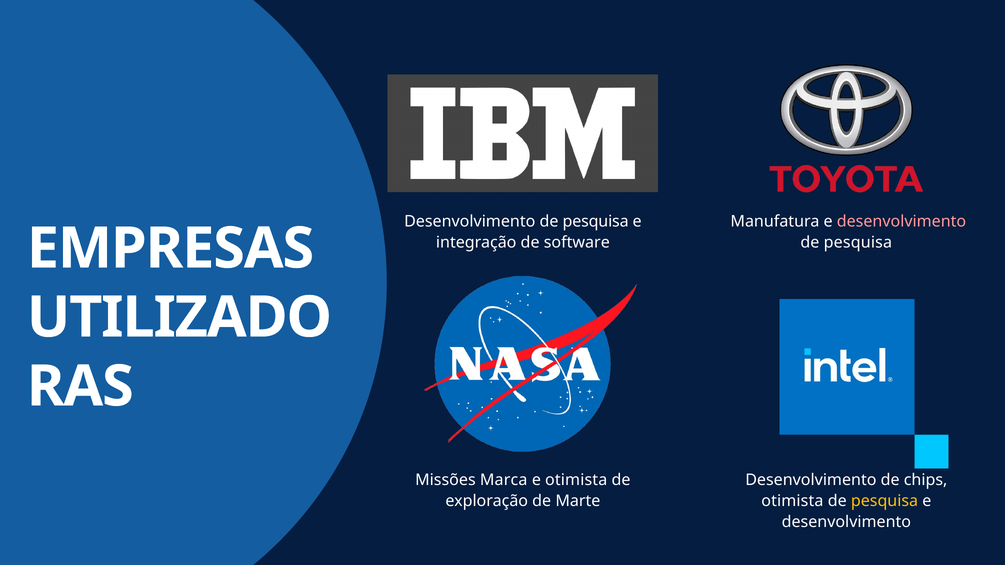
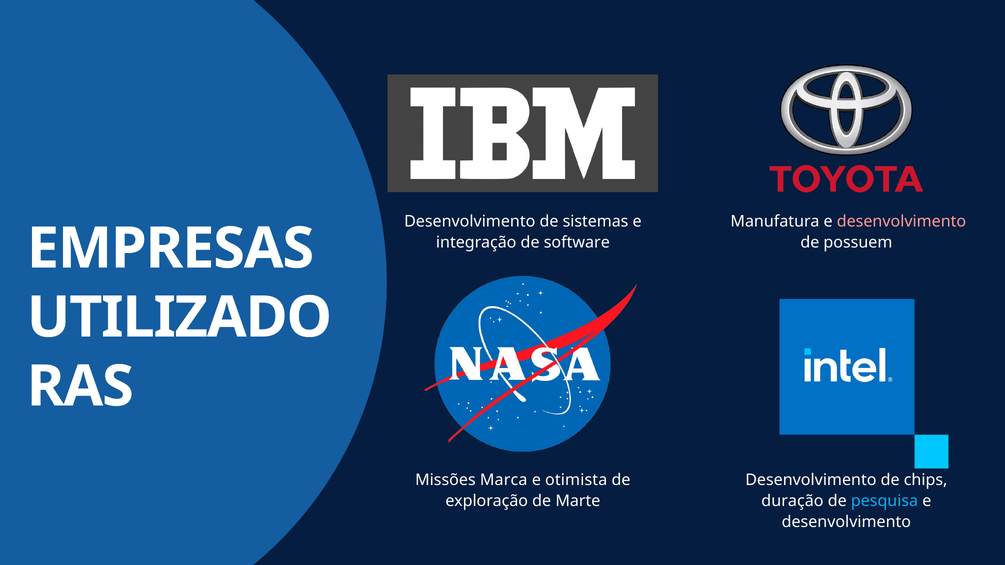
pesquisa at (596, 222): pesquisa -> sistemas
pesquisa at (858, 243): pesquisa -> possuem
otimista at (792, 501): otimista -> duração
pesquisa at (885, 501) colour: yellow -> light blue
